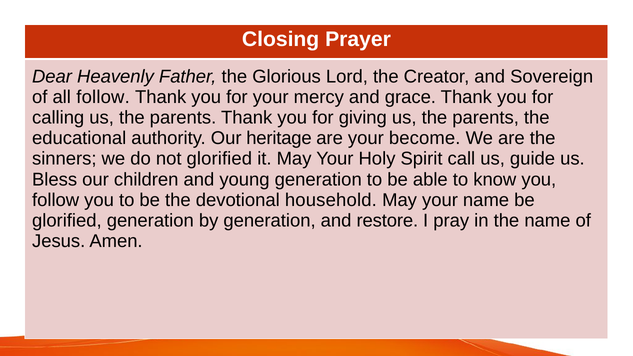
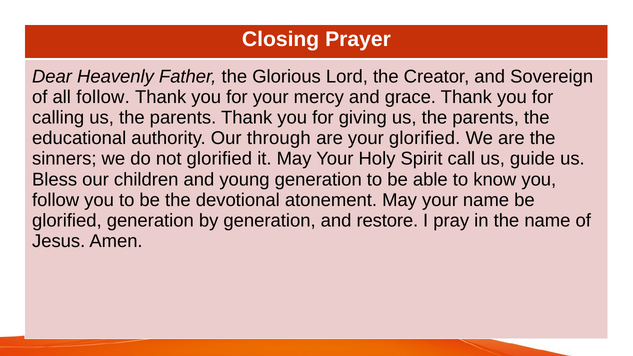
heritage: heritage -> through
your become: become -> glorified
household: household -> atonement
